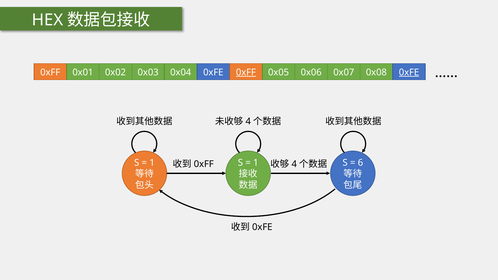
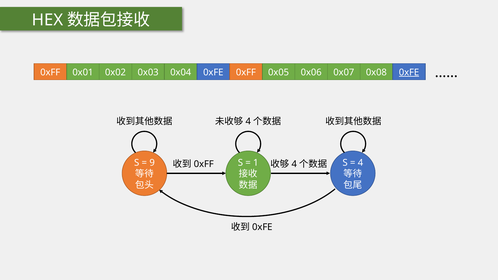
0xFF at (246, 72) underline: present -> none
1 at (152, 163): 1 -> 9
6: 6 -> 4
